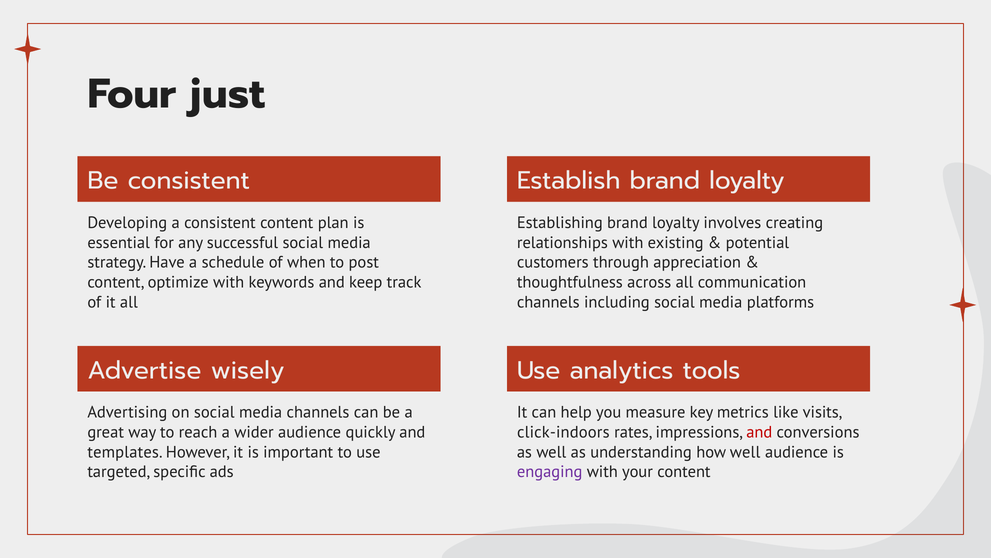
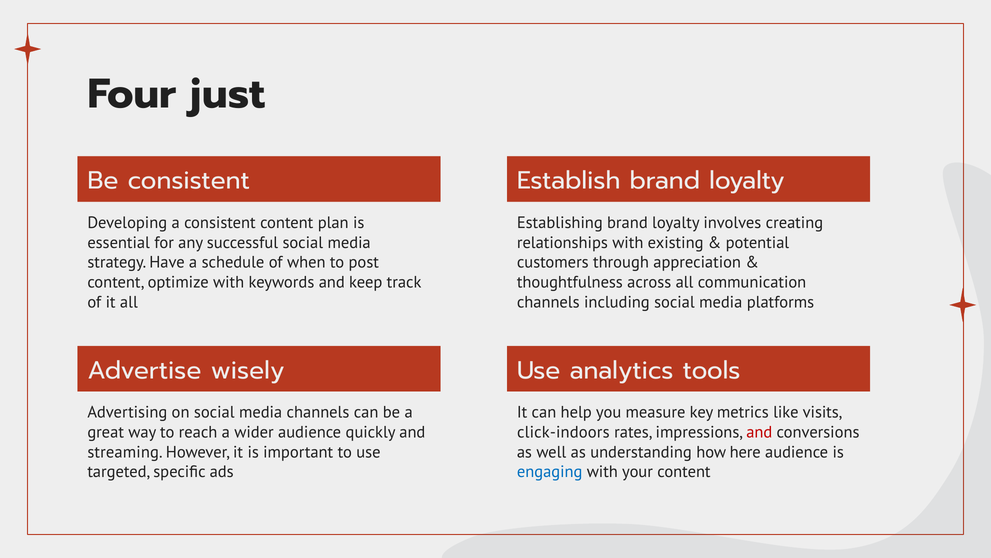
templates: templates -> streaming
how well: well -> here
engaging colour: purple -> blue
